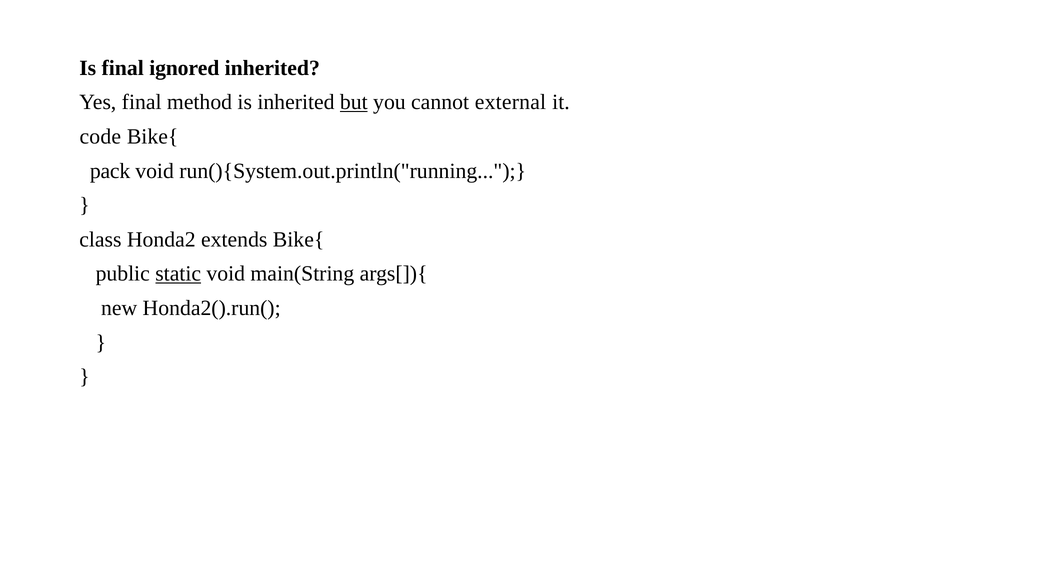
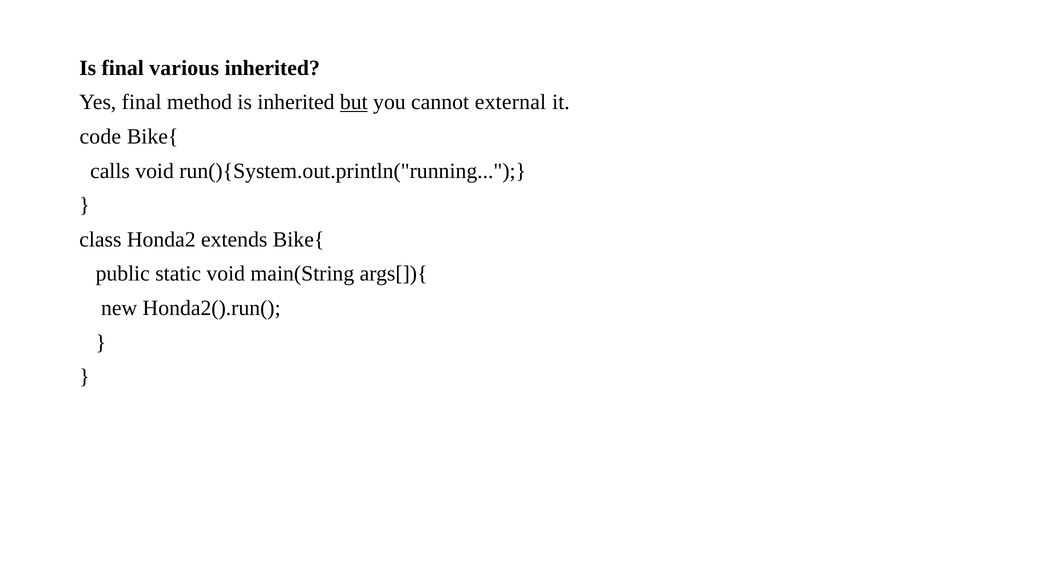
ignored: ignored -> various
pack: pack -> calls
static underline: present -> none
